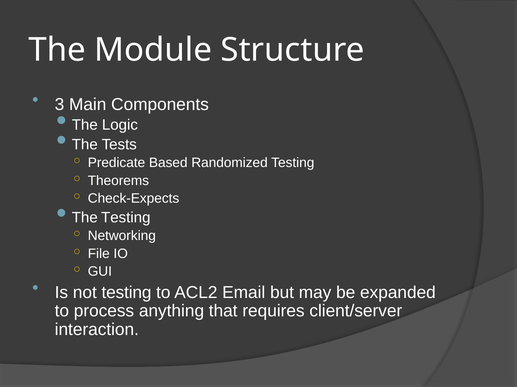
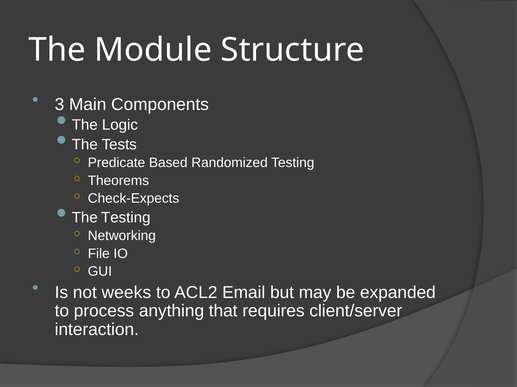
not testing: testing -> weeks
